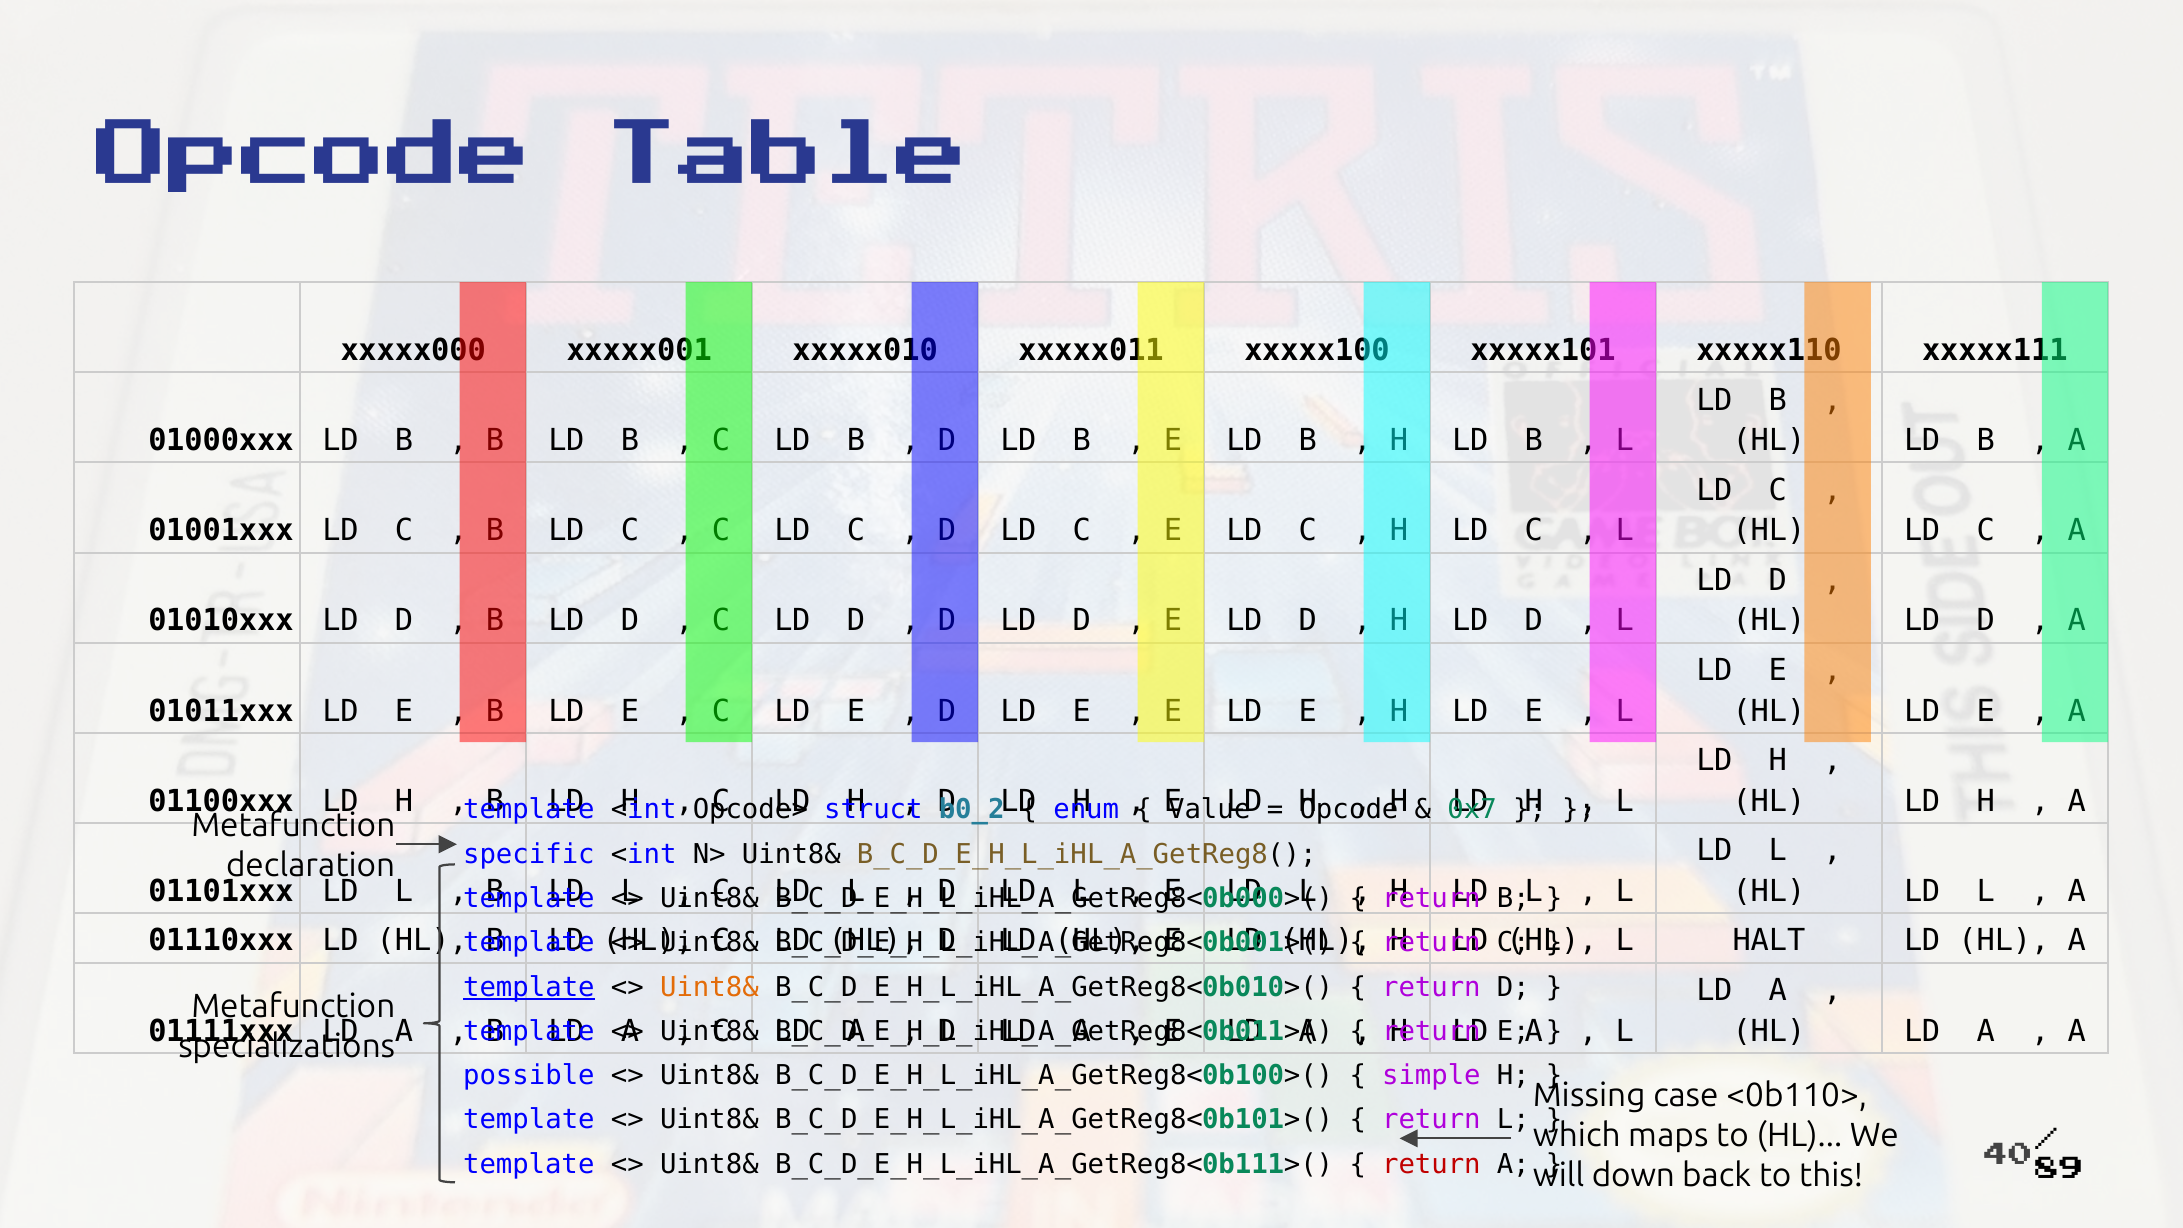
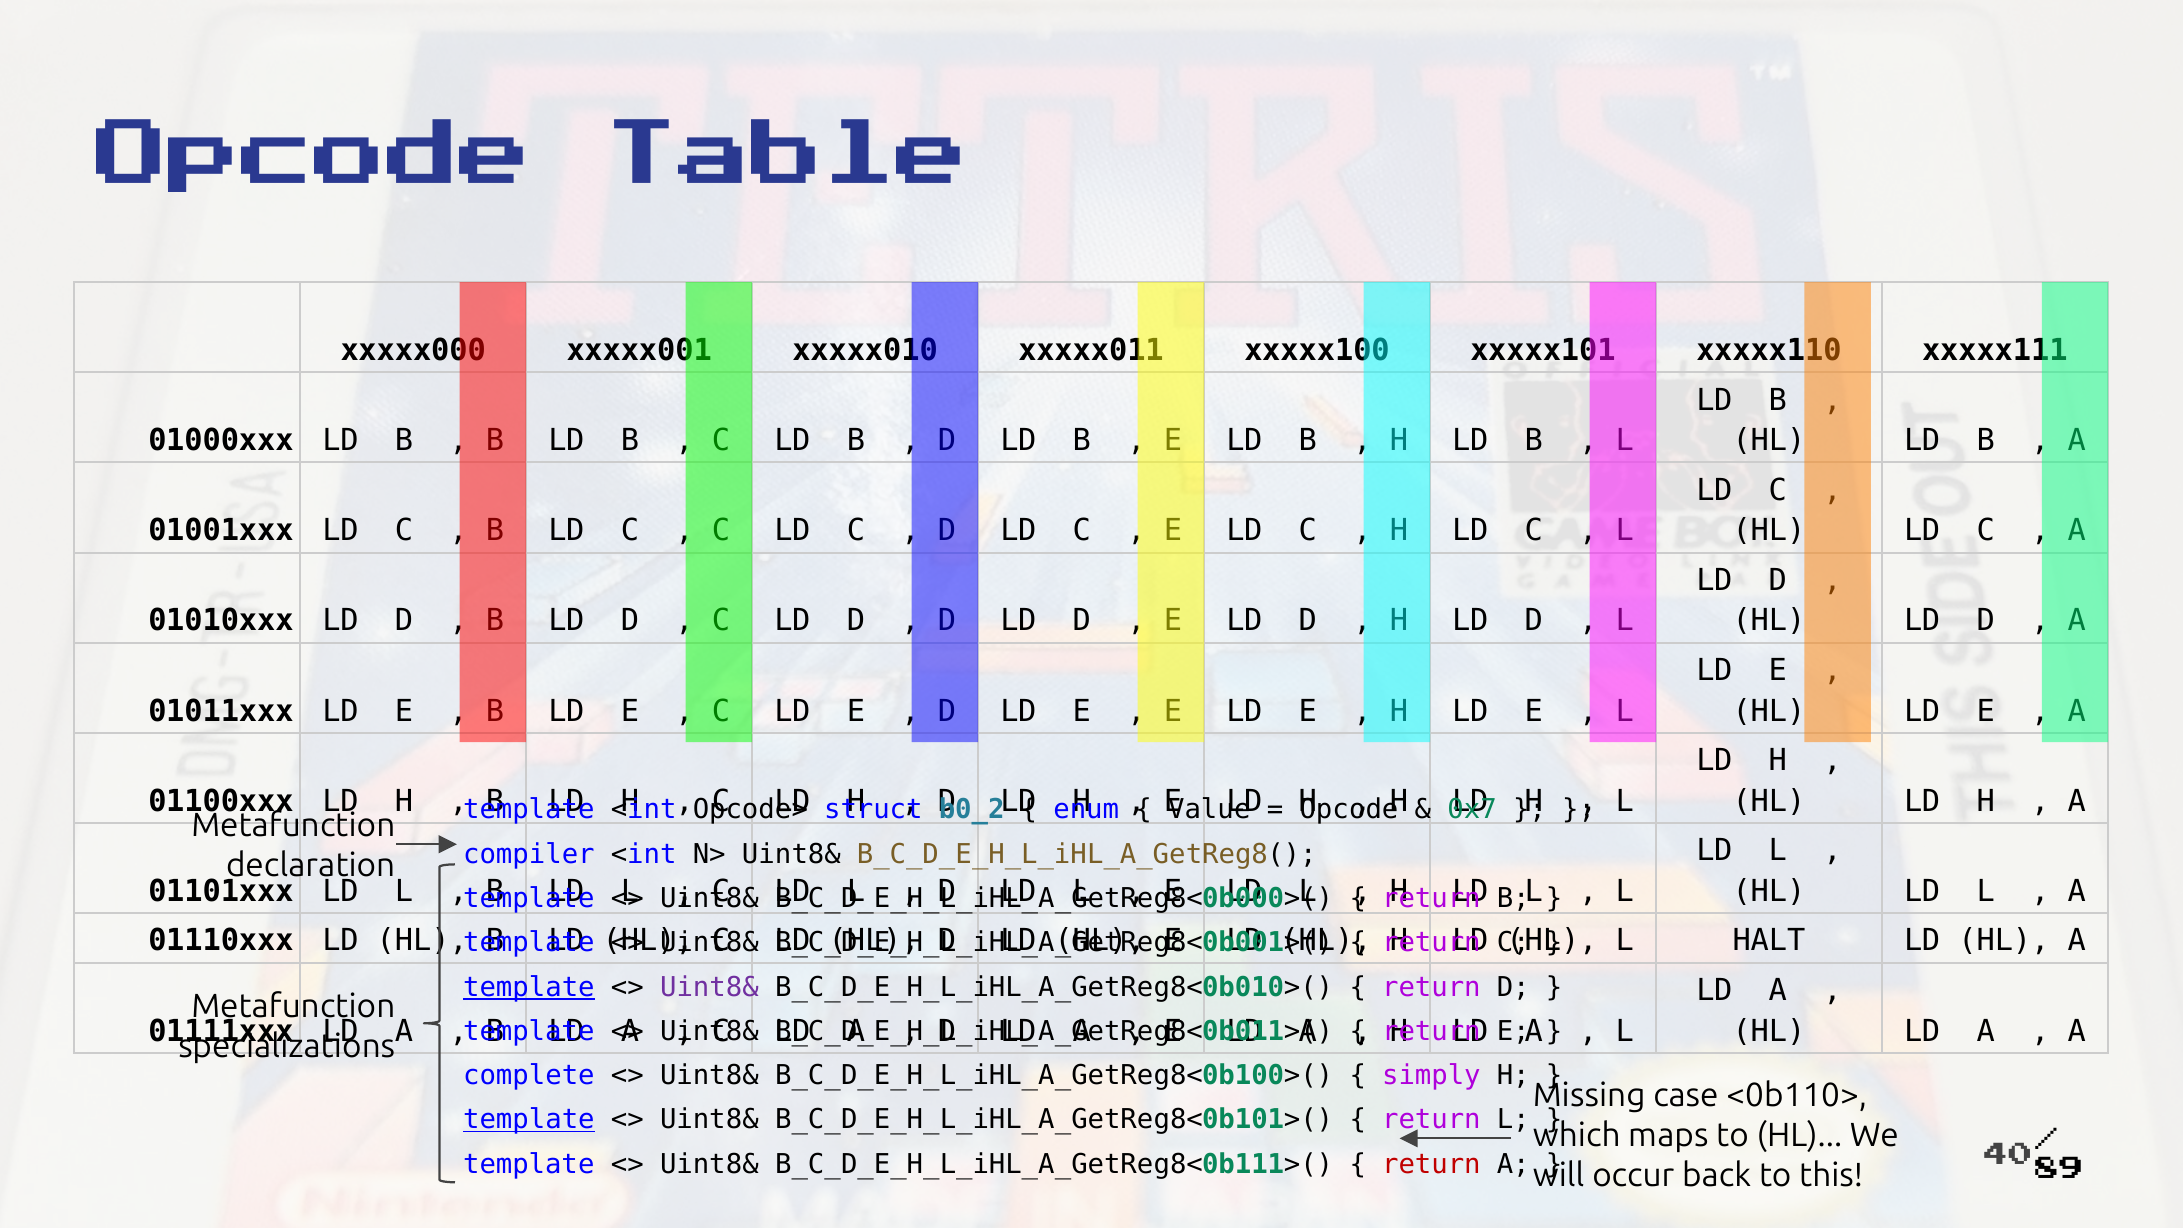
specific: specific -> compiler
Uint8& at (709, 987) colour: orange -> purple
possible: possible -> complete
simple: simple -> simply
template at (529, 1120) underline: none -> present
down: down -> occur
